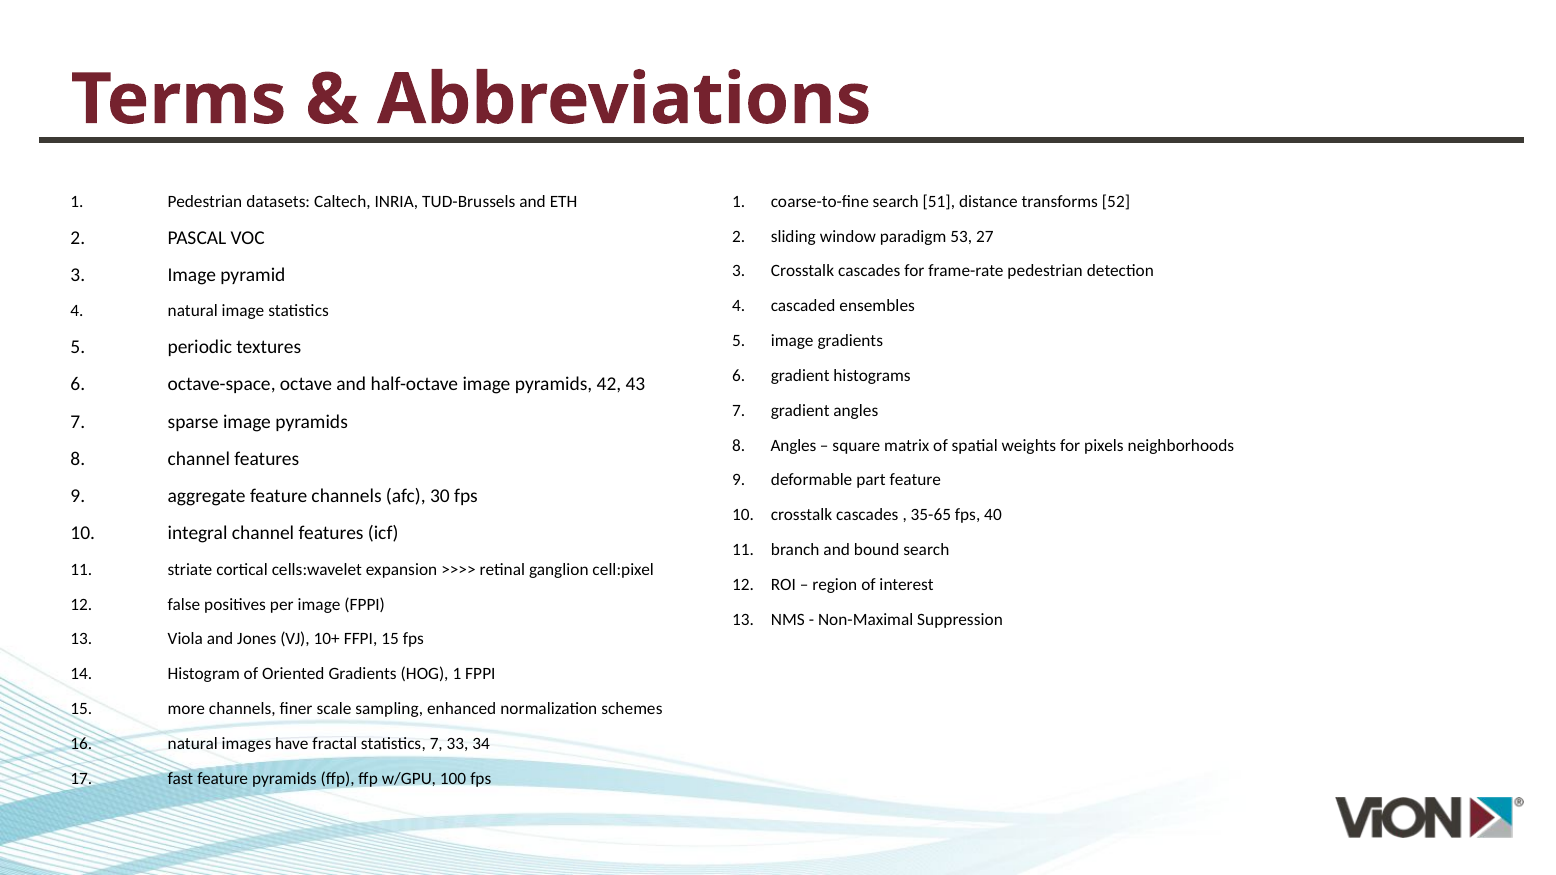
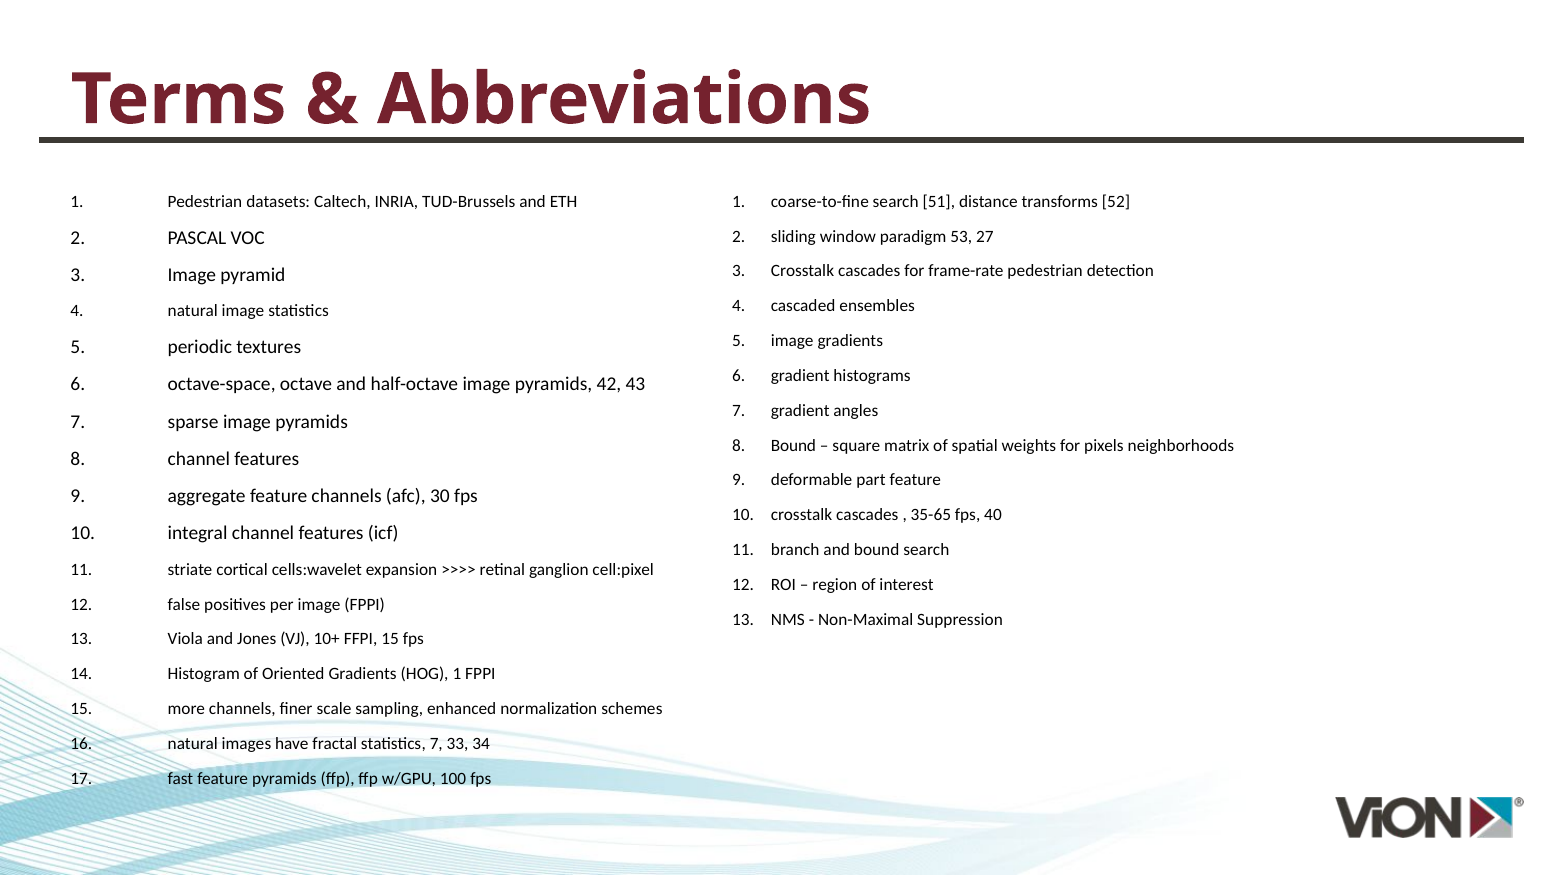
Angles at (793, 446): Angles -> Bound
